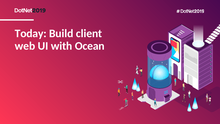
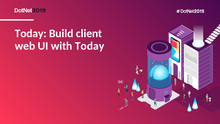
with Ocean: Ocean -> Today
